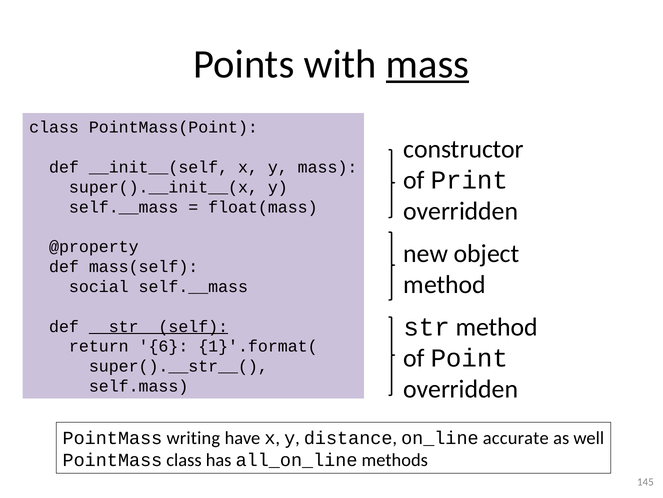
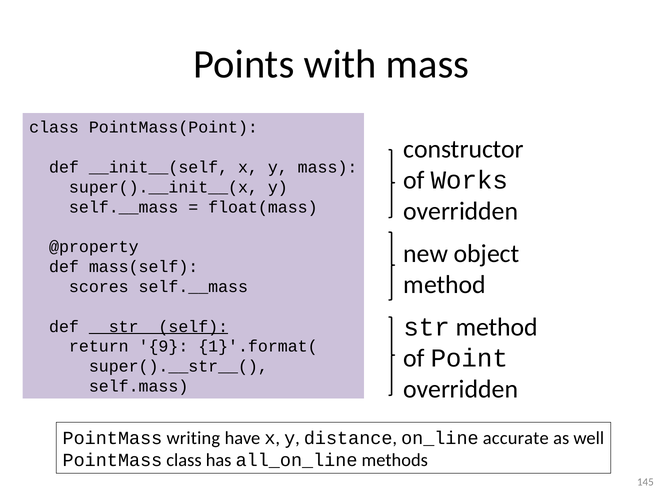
mass at (427, 64) underline: present -> none
Print: Print -> Works
social: social -> scores
6: 6 -> 9
